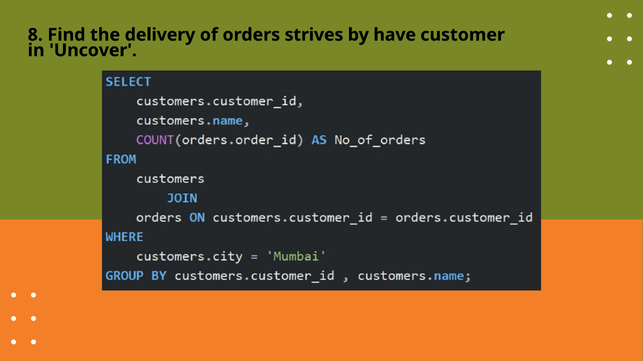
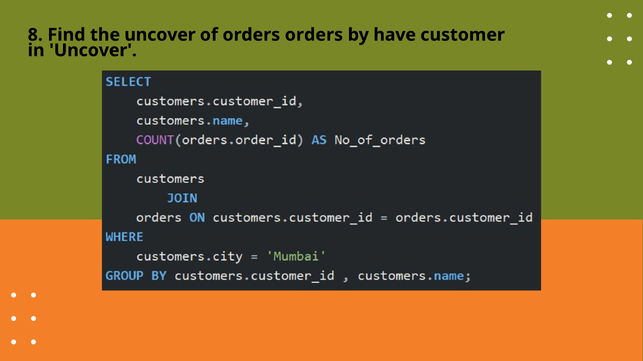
the delivery: delivery -> uncover
orders strives: strives -> orders
